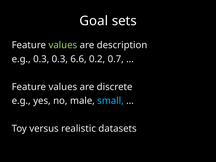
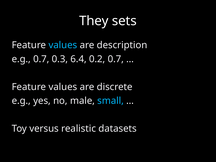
Goal: Goal -> They
values at (63, 45) colour: light green -> light blue
e.g 0.3: 0.3 -> 0.7
6.6: 6.6 -> 6.4
